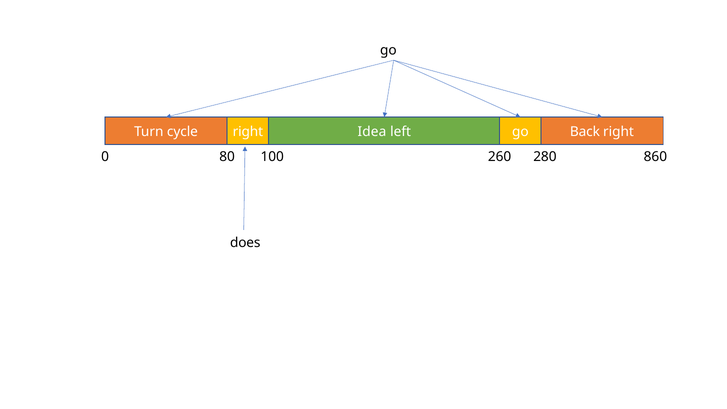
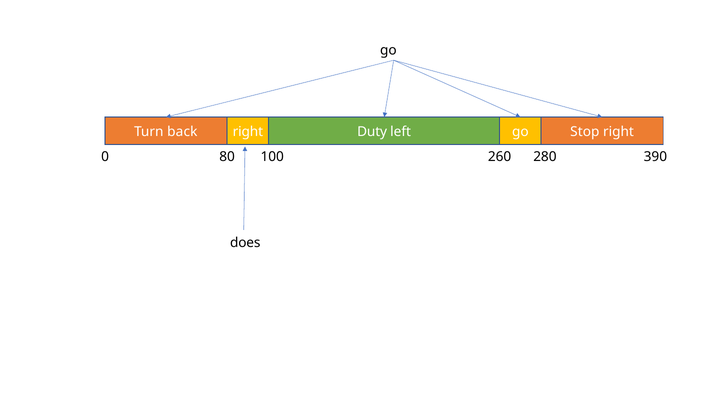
cycle: cycle -> back
Idea: Idea -> Duty
Back: Back -> Stop
860: 860 -> 390
